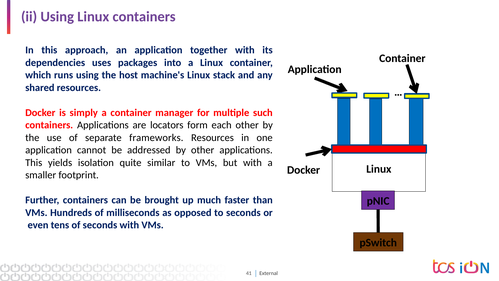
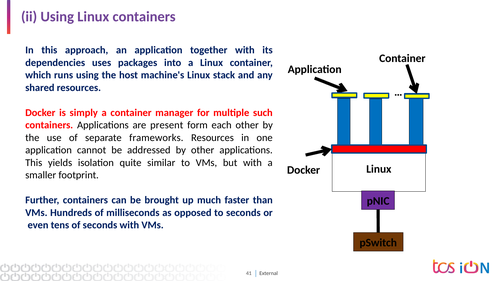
locators: locators -> present
